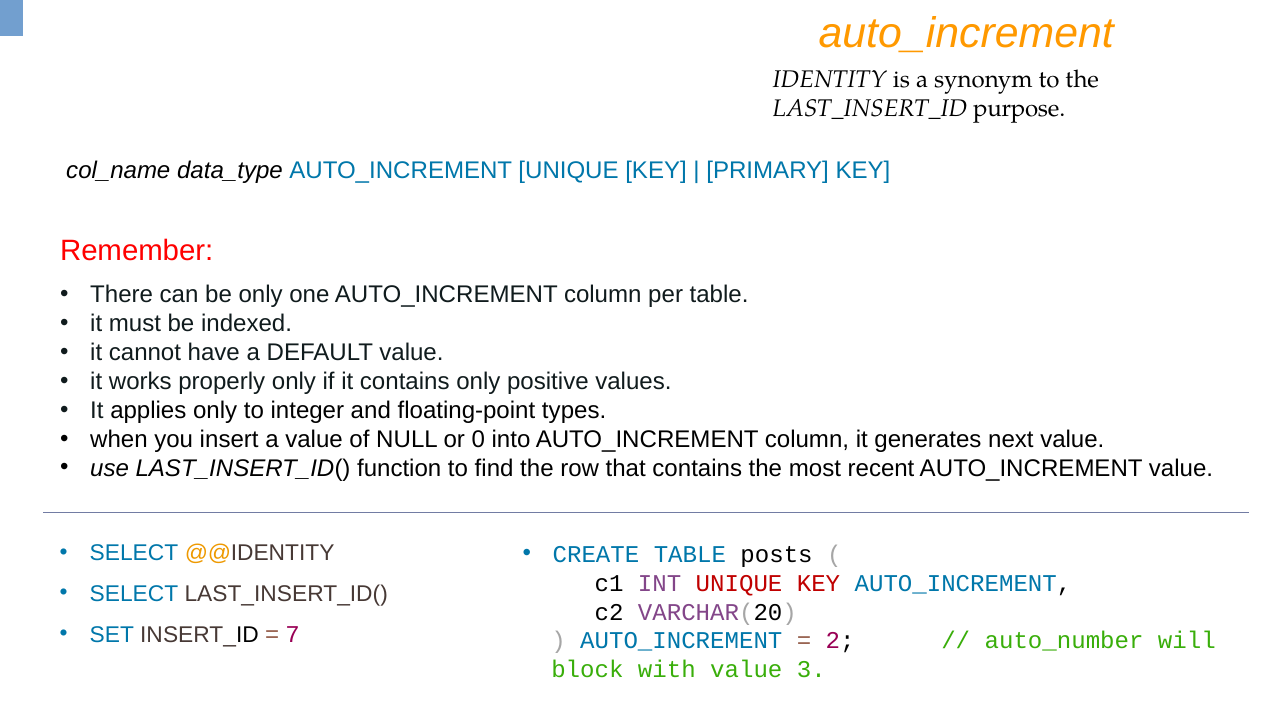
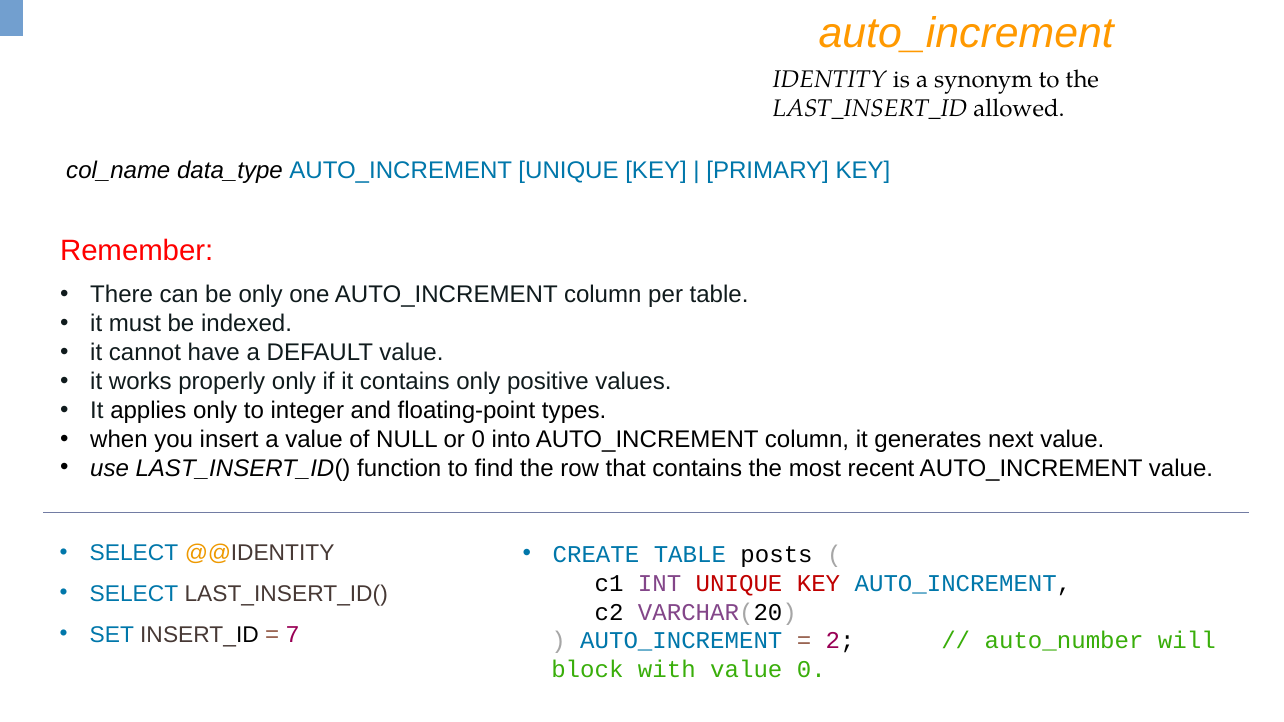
purpose: purpose -> allowed
value 3: 3 -> 0
